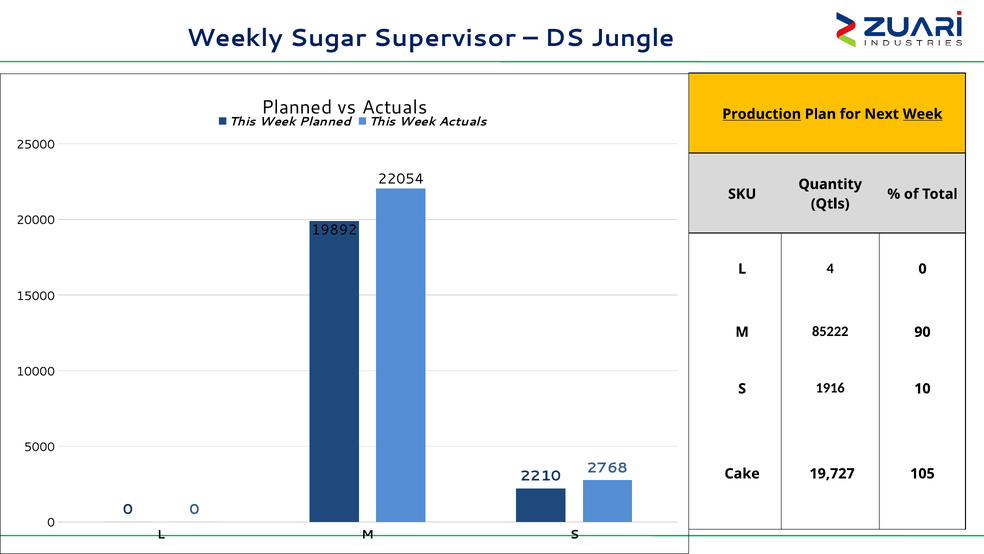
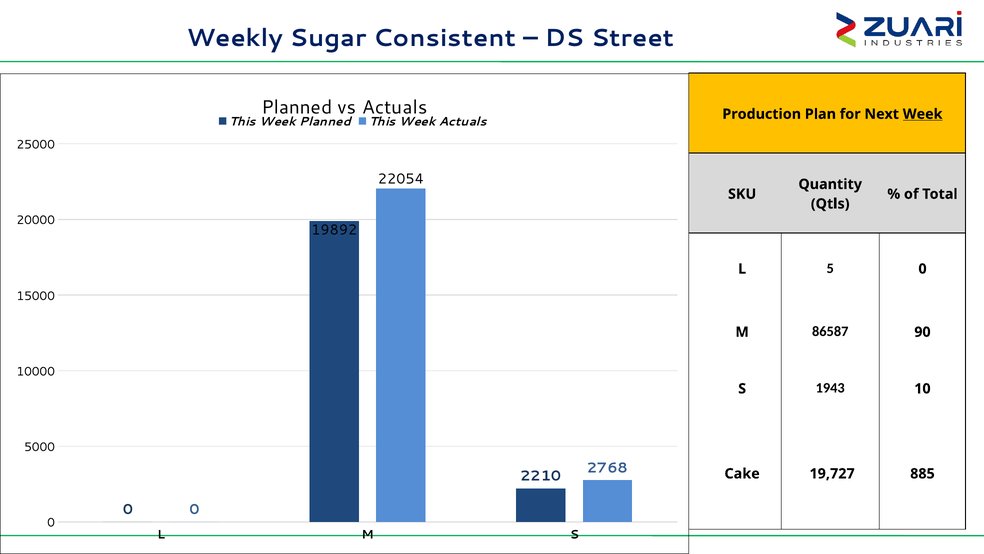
Supervisor: Supervisor -> Consistent
Jungle: Jungle -> Street
Production underline: present -> none
4: 4 -> 5
85222: 85222 -> 86587
1916: 1916 -> 1943
105: 105 -> 885
